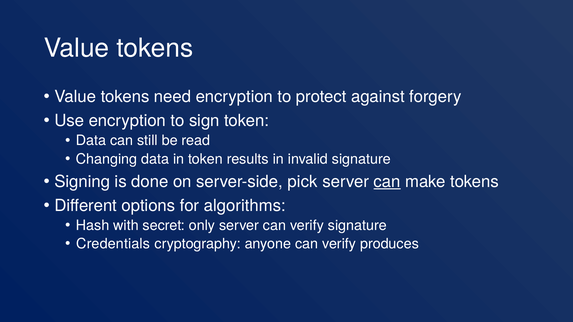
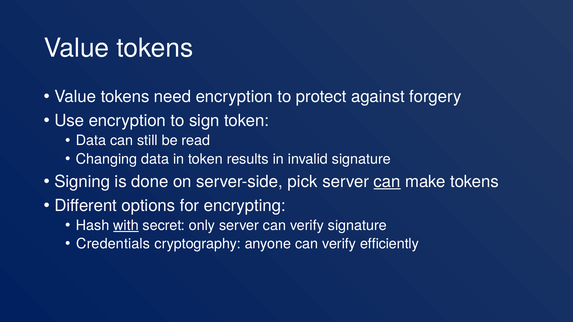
algorithms: algorithms -> encrypting
with underline: none -> present
produces: produces -> efficiently
